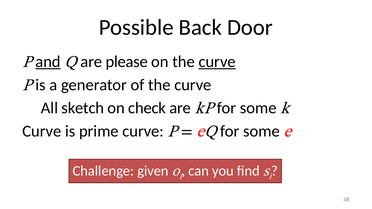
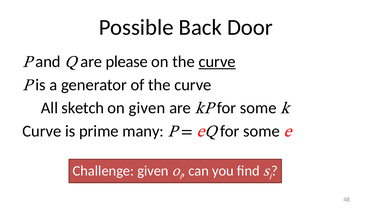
and underline: present -> none
on check: check -> given
prime curve: curve -> many
